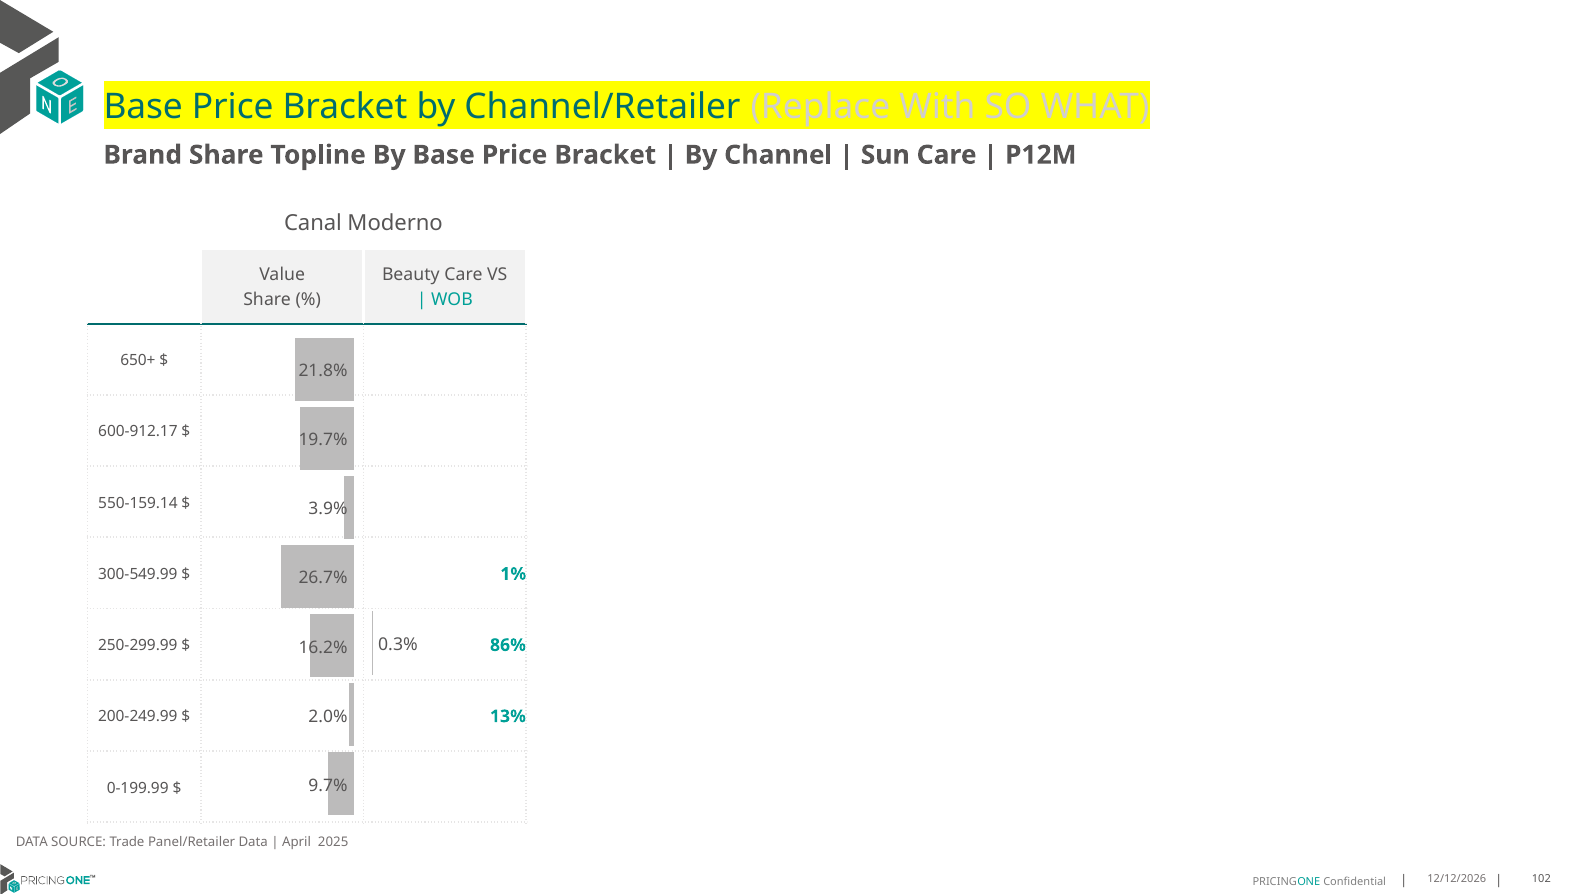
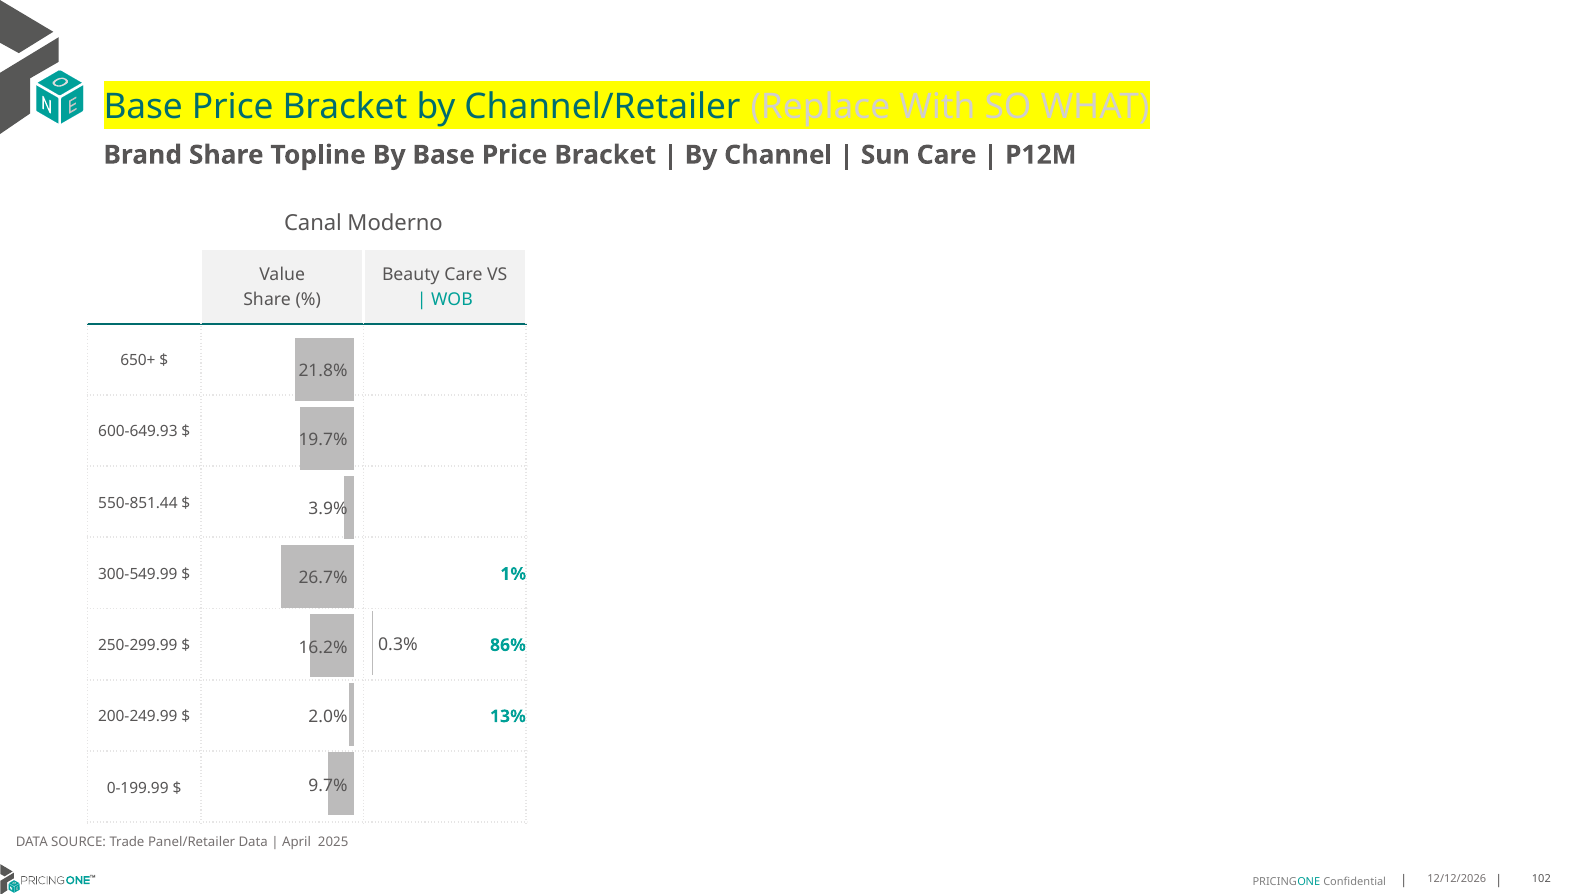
600-912.17: 600-912.17 -> 600-649.93
550-159.14: 550-159.14 -> 550-851.44
